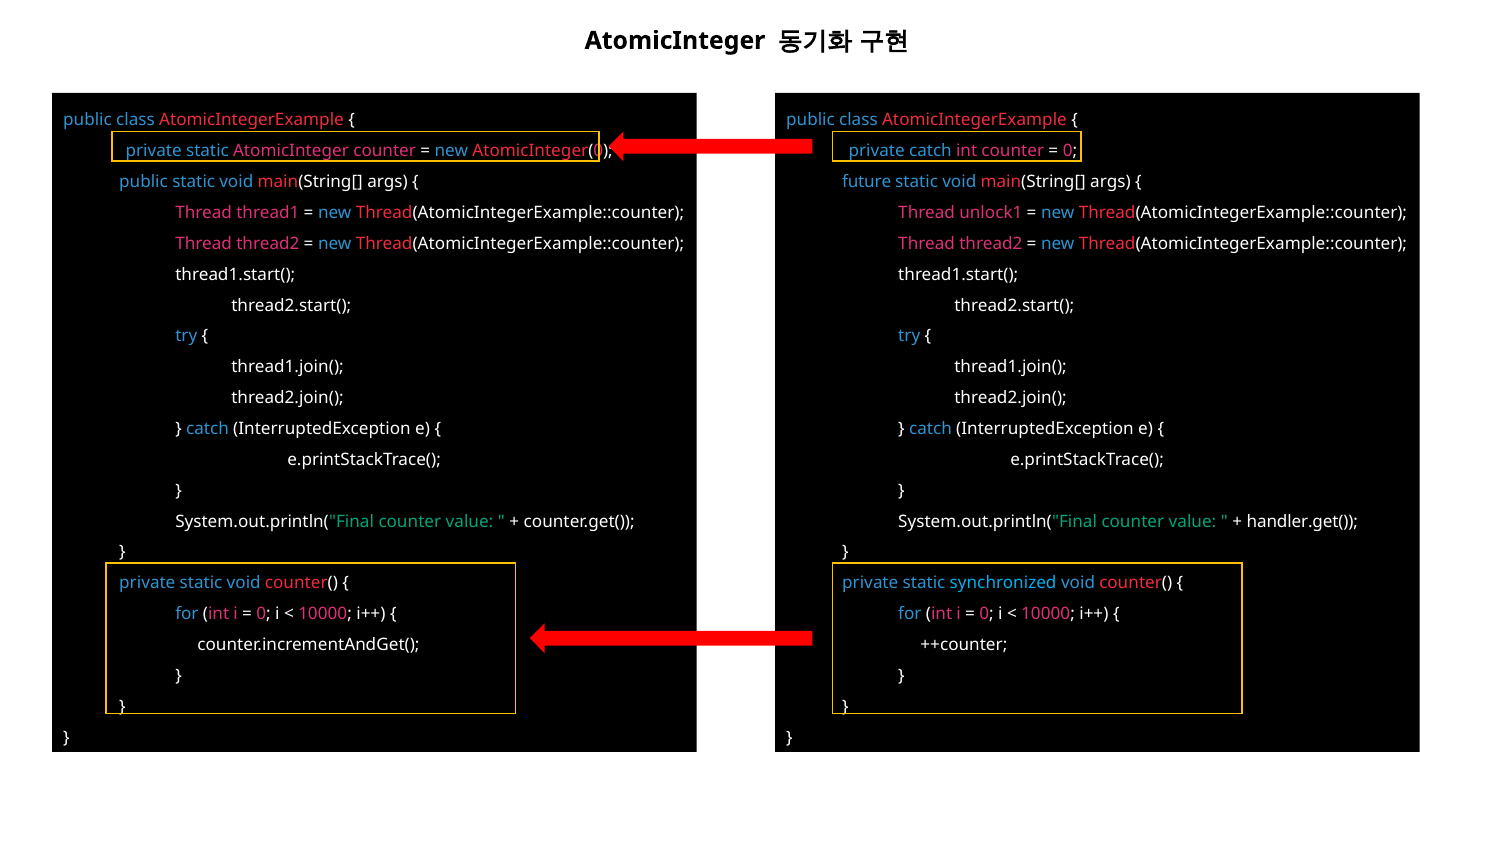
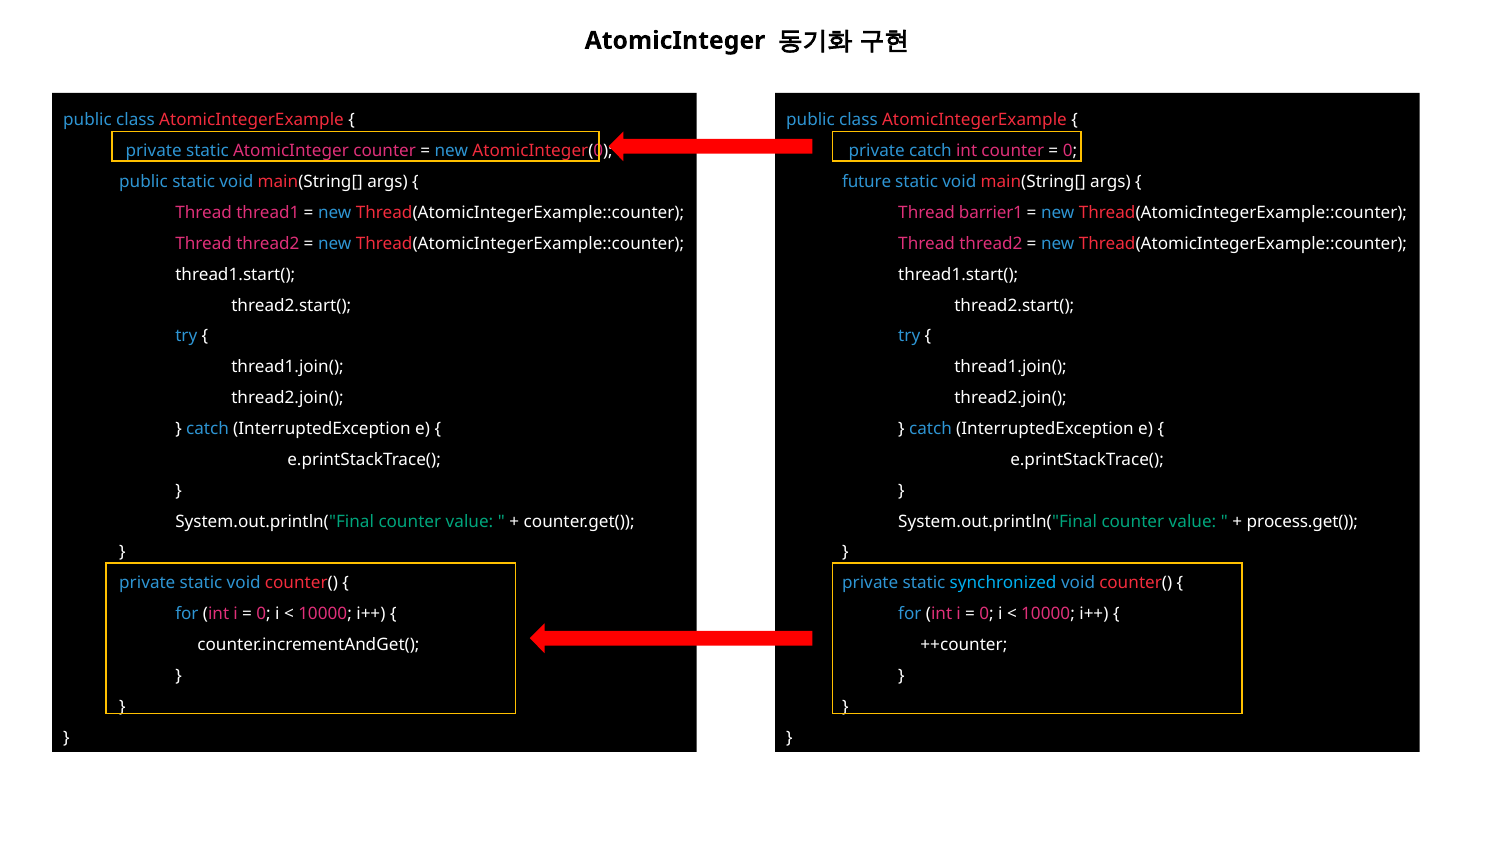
unlock1: unlock1 -> barrier1
handler.get(: handler.get( -> process.get(
